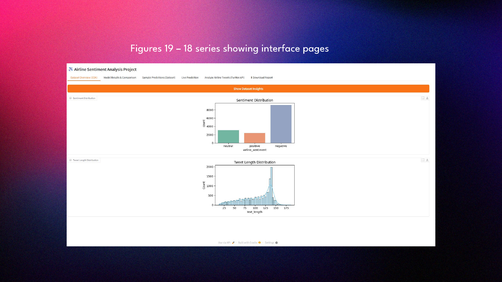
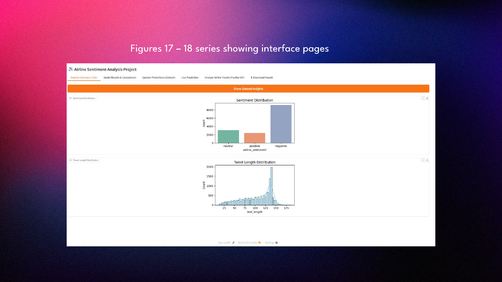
19: 19 -> 17
